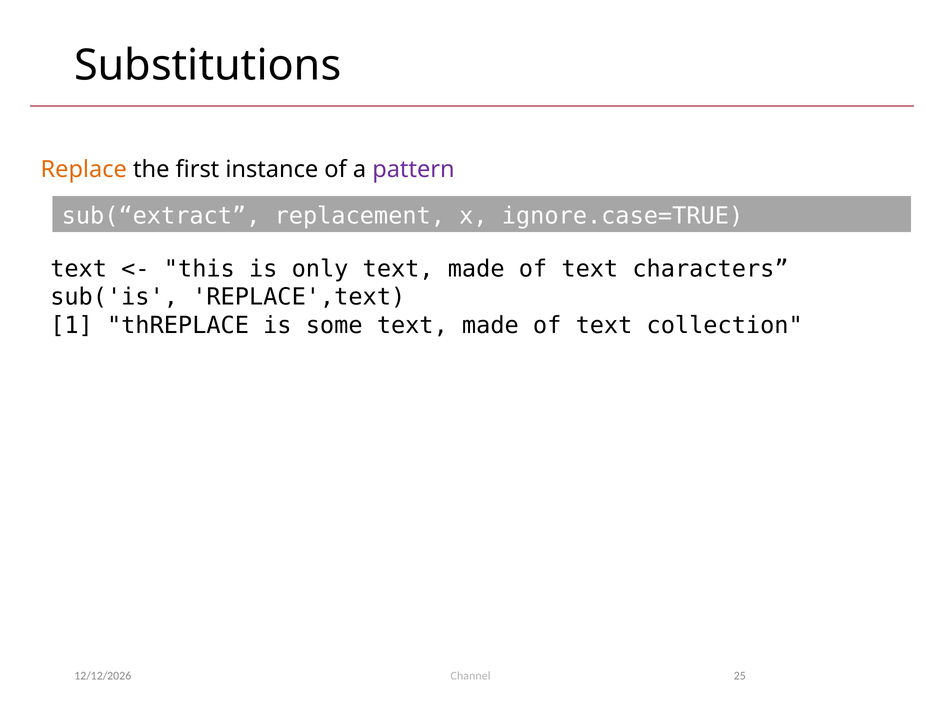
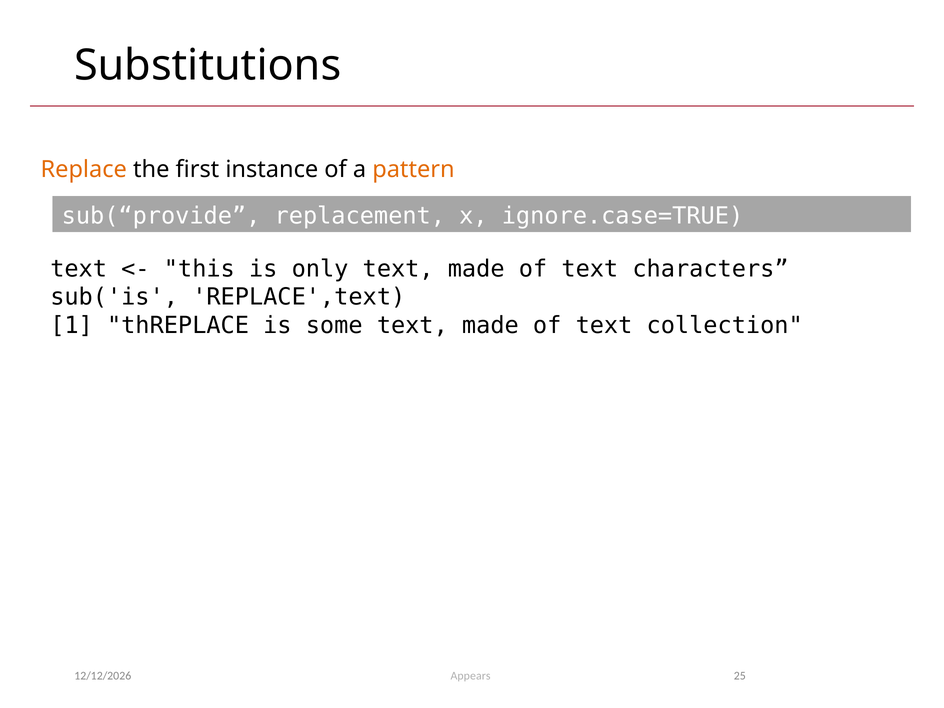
pattern colour: purple -> orange
sub(“extract: sub(“extract -> sub(“provide
Channel: Channel -> Appears
